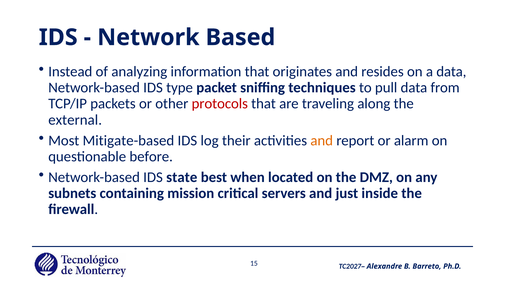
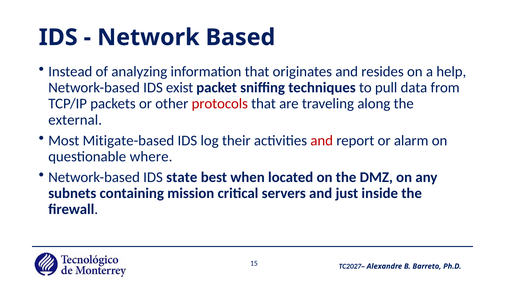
a data: data -> help
type: type -> exist
and at (322, 140) colour: orange -> red
before: before -> where
